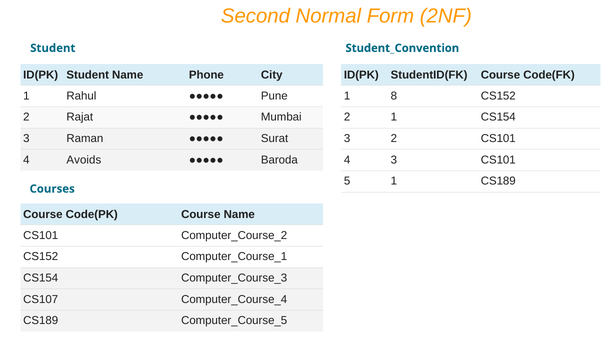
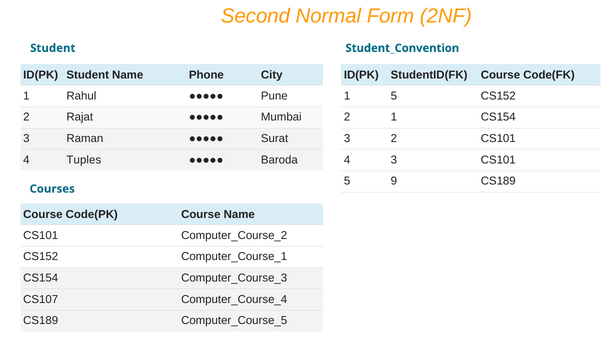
1 8: 8 -> 5
Avoids: Avoids -> Tuples
5 1: 1 -> 9
